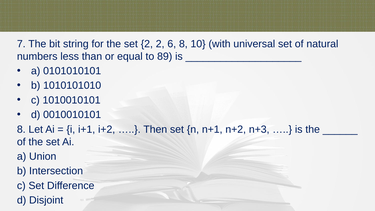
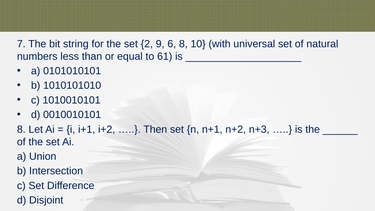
2 2: 2 -> 9
89: 89 -> 61
